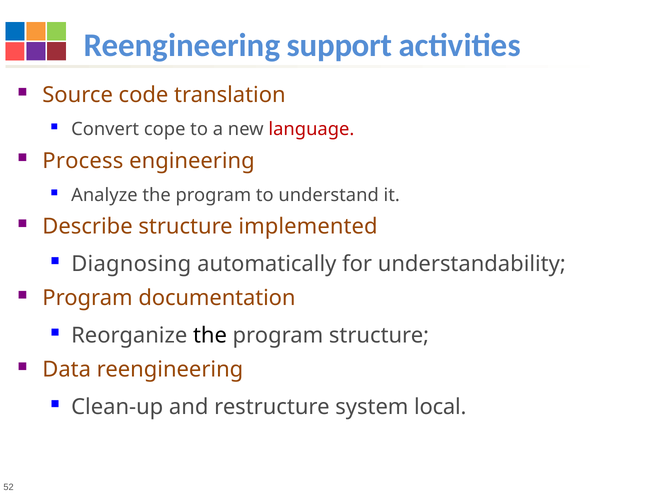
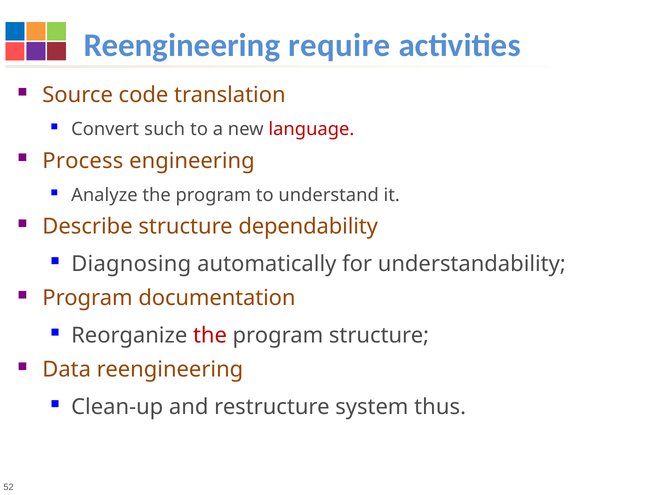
support: support -> require
cope: cope -> such
implemented: implemented -> dependability
the at (210, 336) colour: black -> red
local: local -> thus
